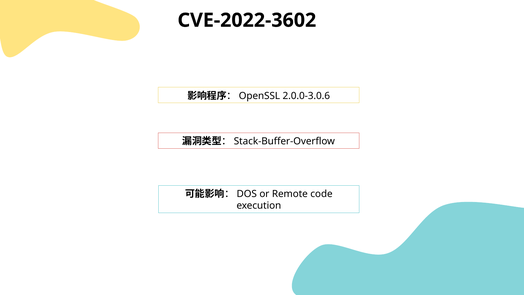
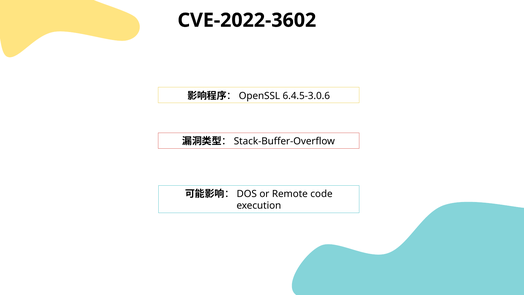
2.0.0-3.0.6: 2.0.0-3.0.6 -> 6.4.5-3.0.6
